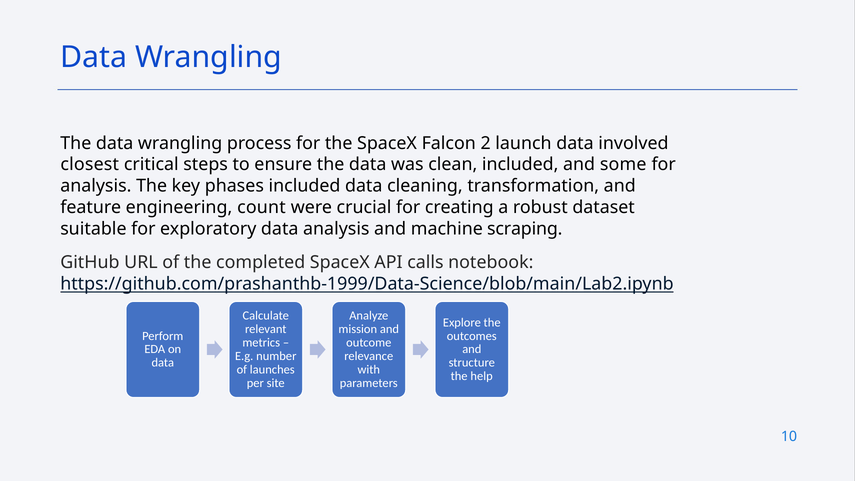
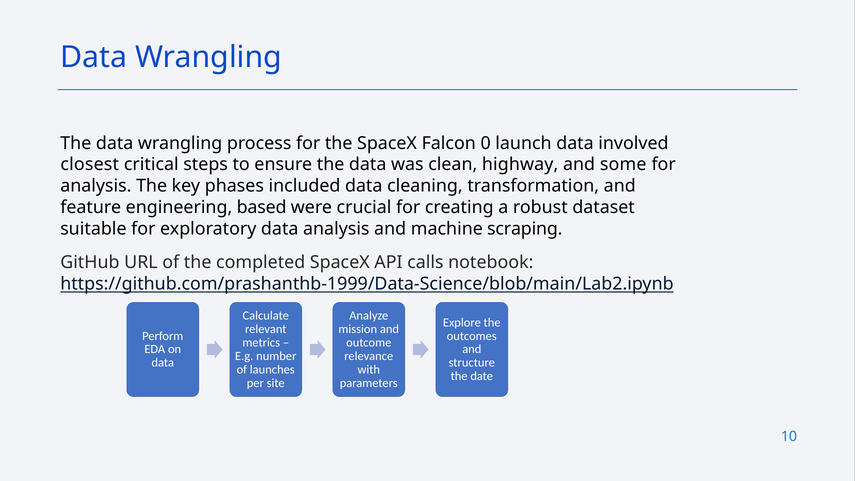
2: 2 -> 0
clean included: included -> highway
count: count -> based
help: help -> date
